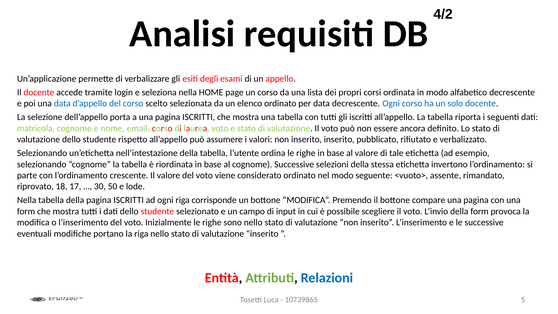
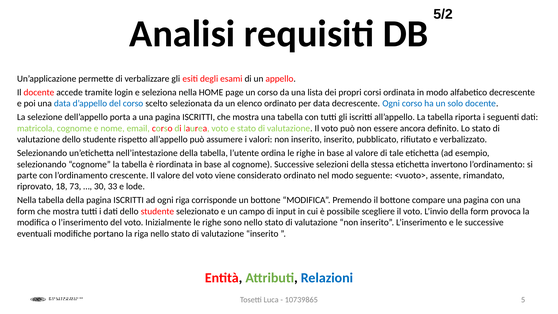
4/2: 4/2 -> 5/2
17: 17 -> 73
50: 50 -> 33
